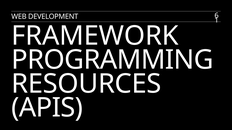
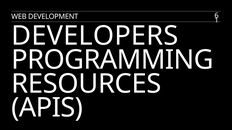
FRAMEWORK: FRAMEWORK -> DEVELOPERS
